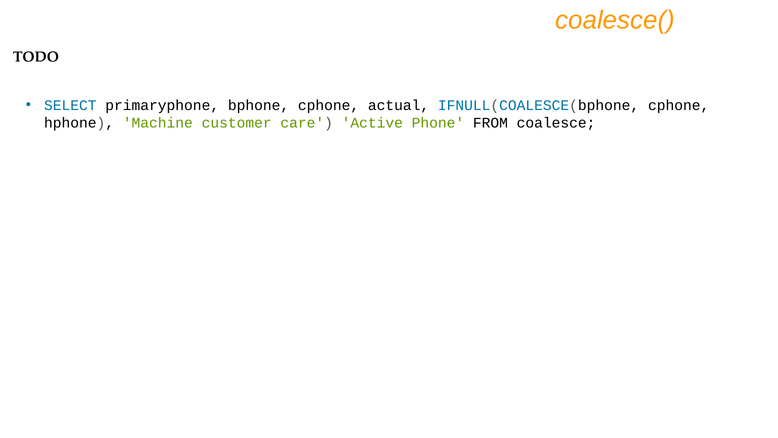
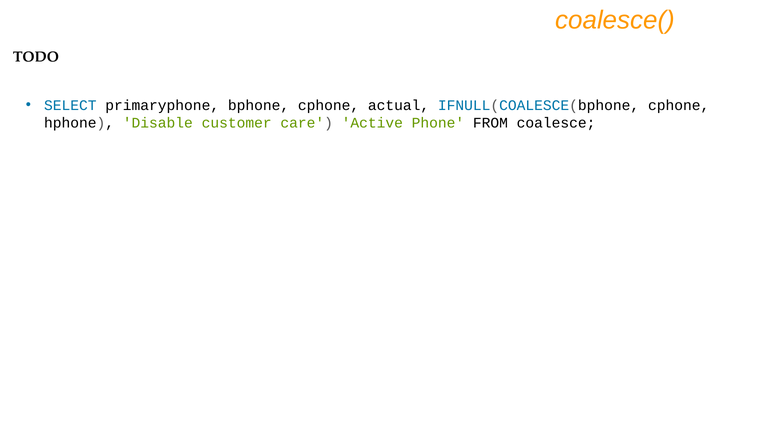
Machine: Machine -> Disable
